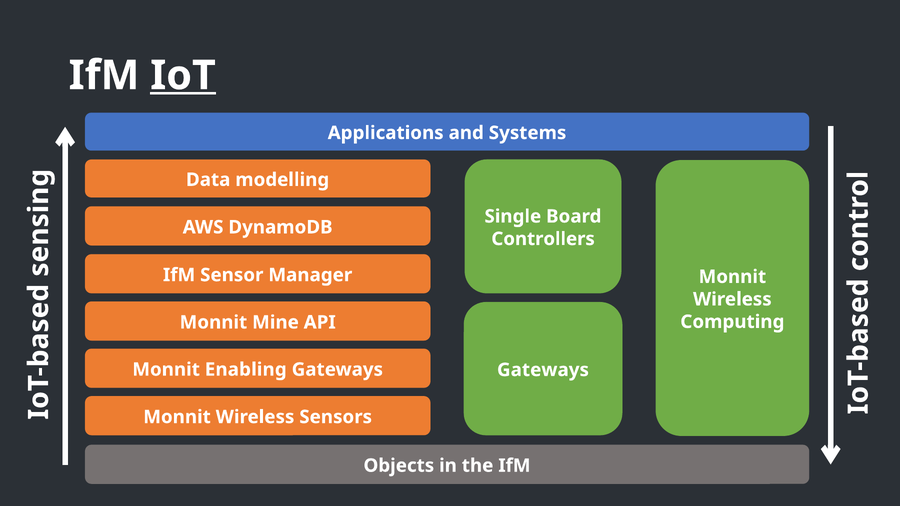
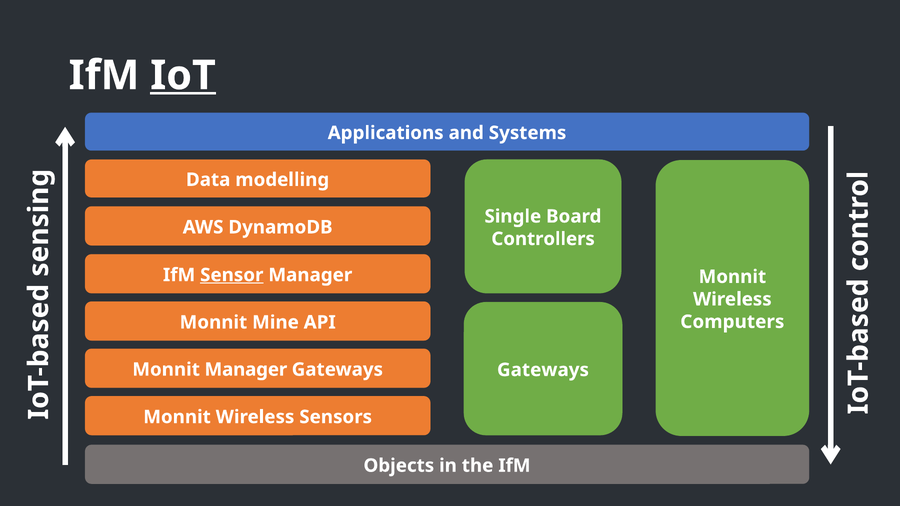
Sensor underline: none -> present
Computing: Computing -> Computers
Monnit Enabling: Enabling -> Manager
